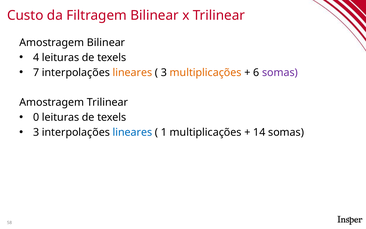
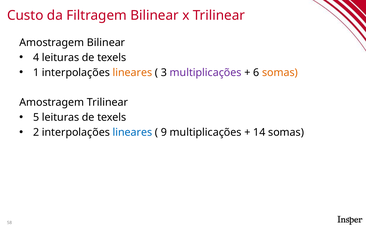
7: 7 -> 1
multiplicações at (206, 72) colour: orange -> purple
somas at (280, 72) colour: purple -> orange
0: 0 -> 5
3 at (36, 132): 3 -> 2
1: 1 -> 9
